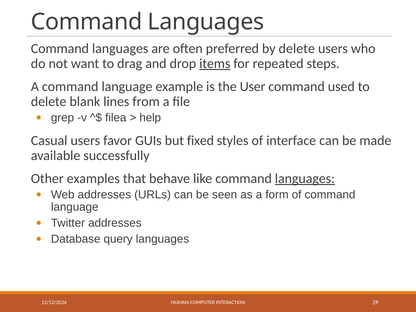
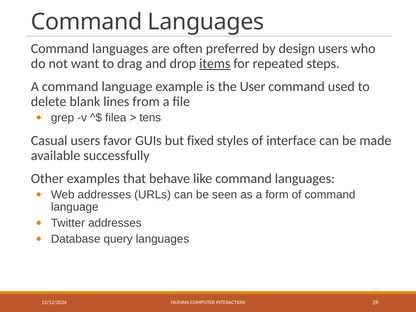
by delete: delete -> design
help: help -> tens
languages at (305, 179) underline: present -> none
